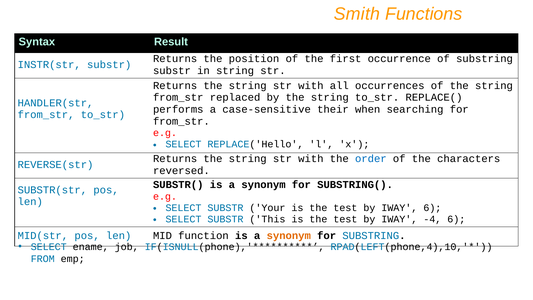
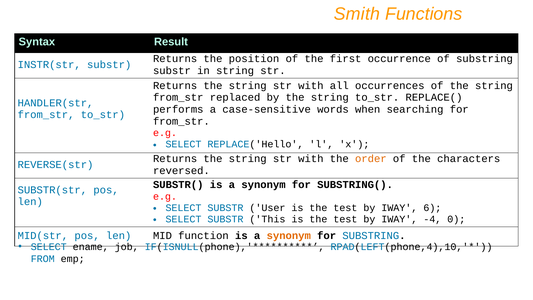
their: their -> words
order colour: blue -> orange
Your: Your -> User
-4 6: 6 -> 0
